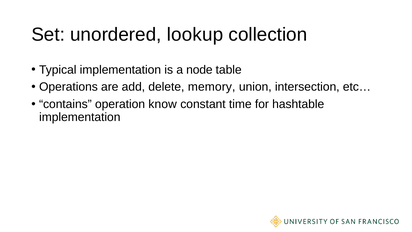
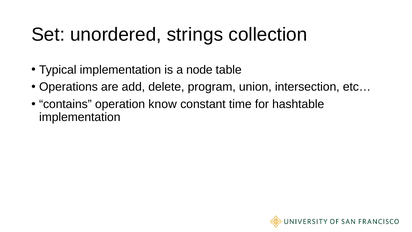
lookup: lookup -> strings
memory: memory -> program
